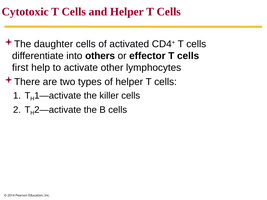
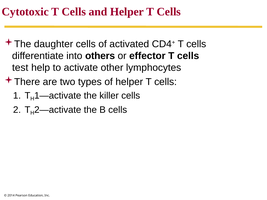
first: first -> test
